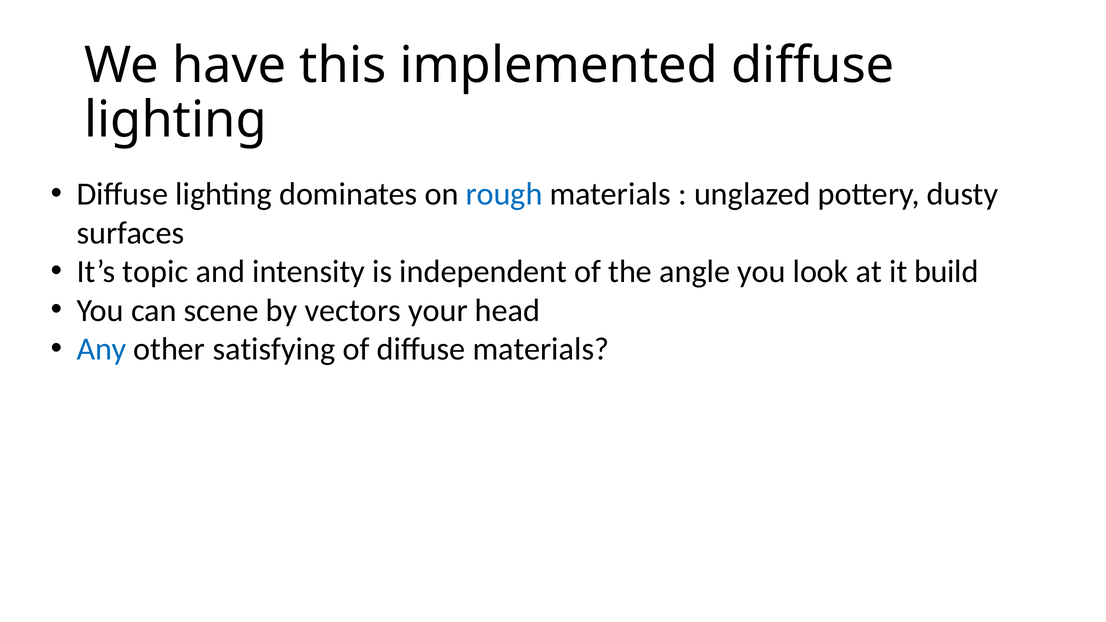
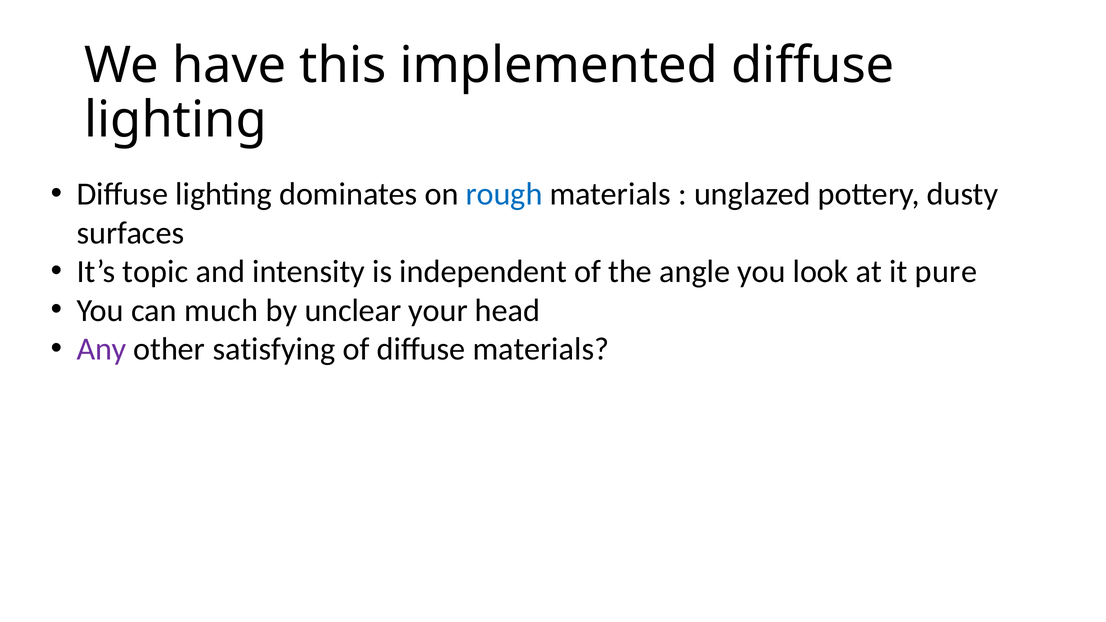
build: build -> pure
scene: scene -> much
vectors: vectors -> unclear
Any colour: blue -> purple
